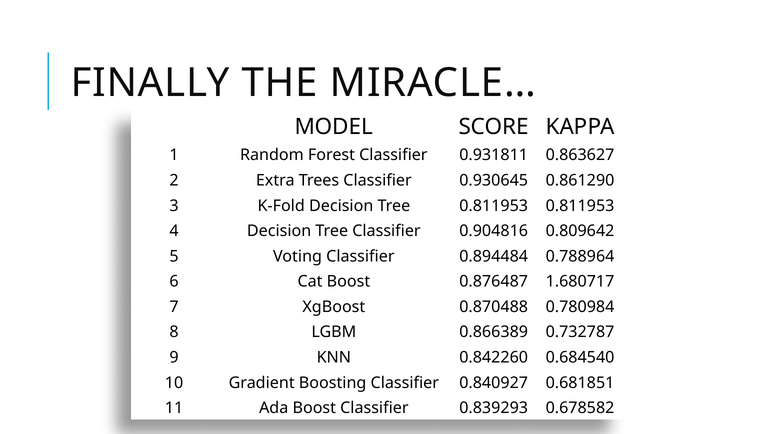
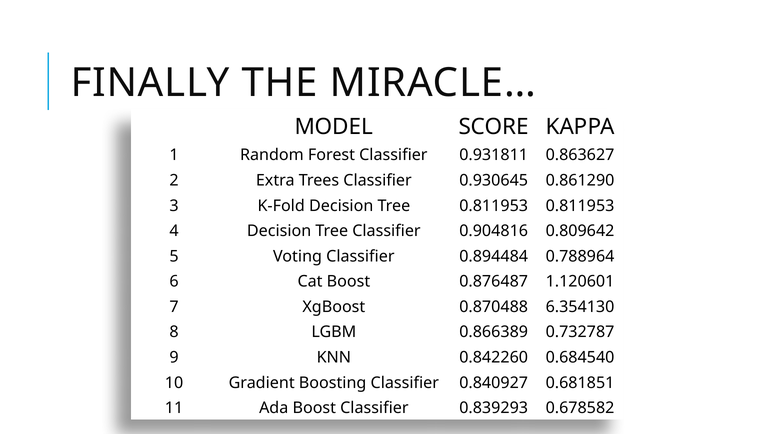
1.680717: 1.680717 -> 1.120601
0.780984: 0.780984 -> 6.354130
